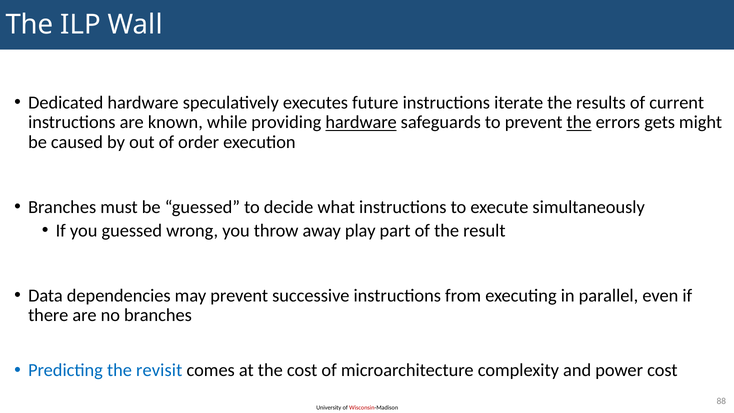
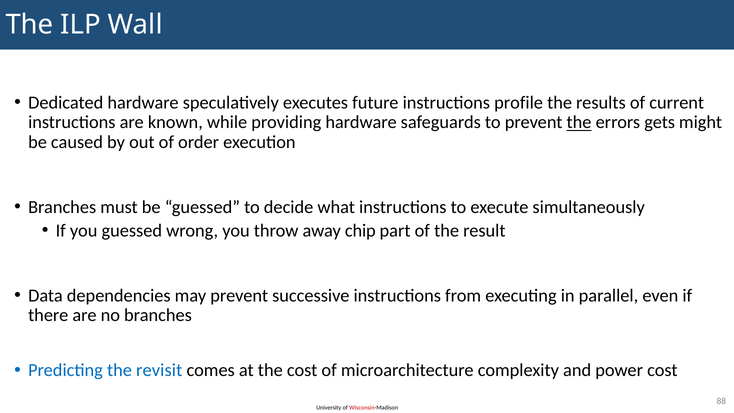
iterate: iterate -> profile
hardware at (361, 122) underline: present -> none
play: play -> chip
